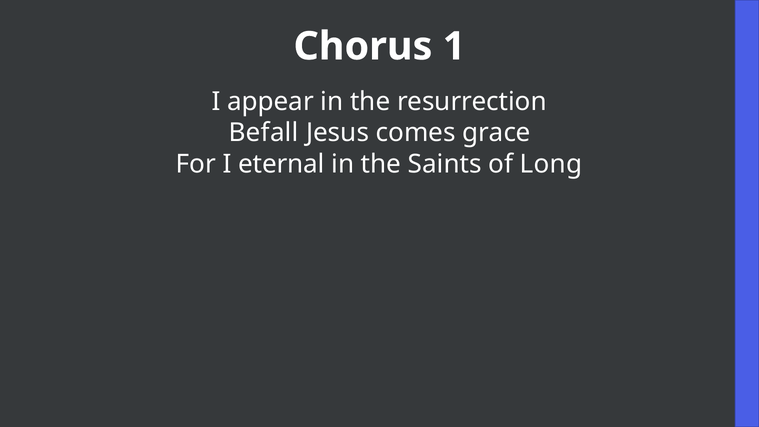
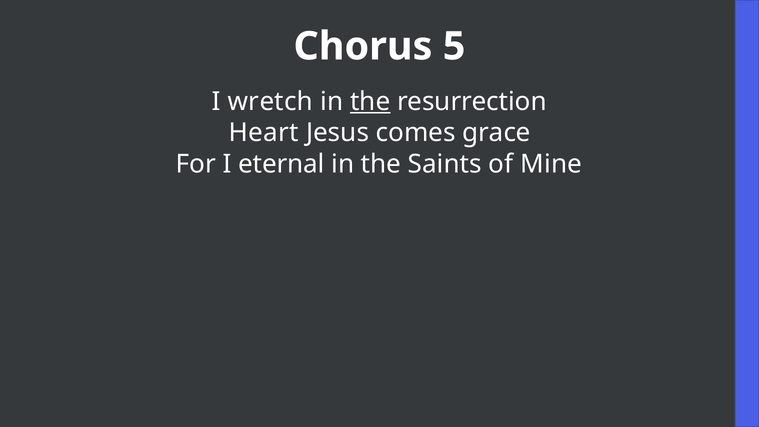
1: 1 -> 5
appear: appear -> wretch
the at (370, 101) underline: none -> present
Befall: Befall -> Heart
Long: Long -> Mine
